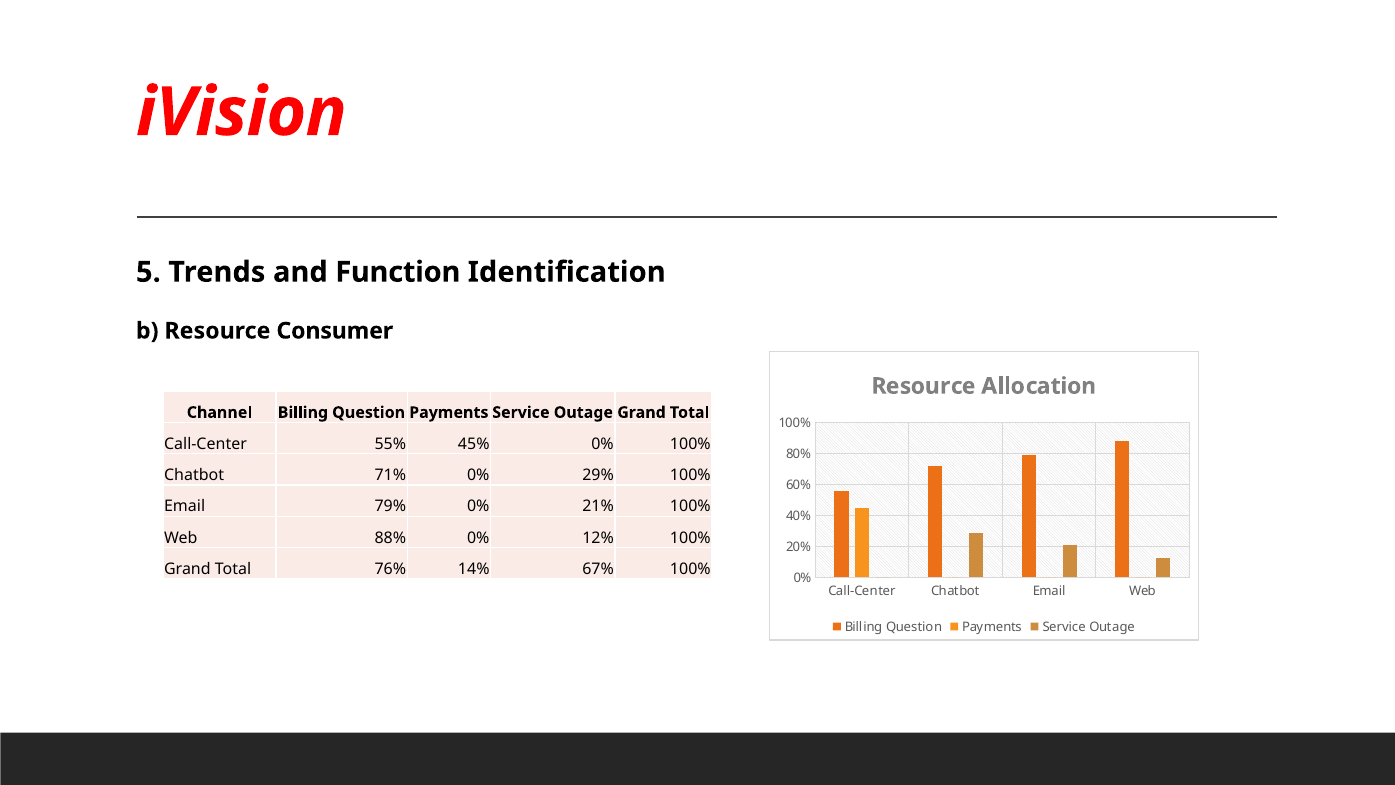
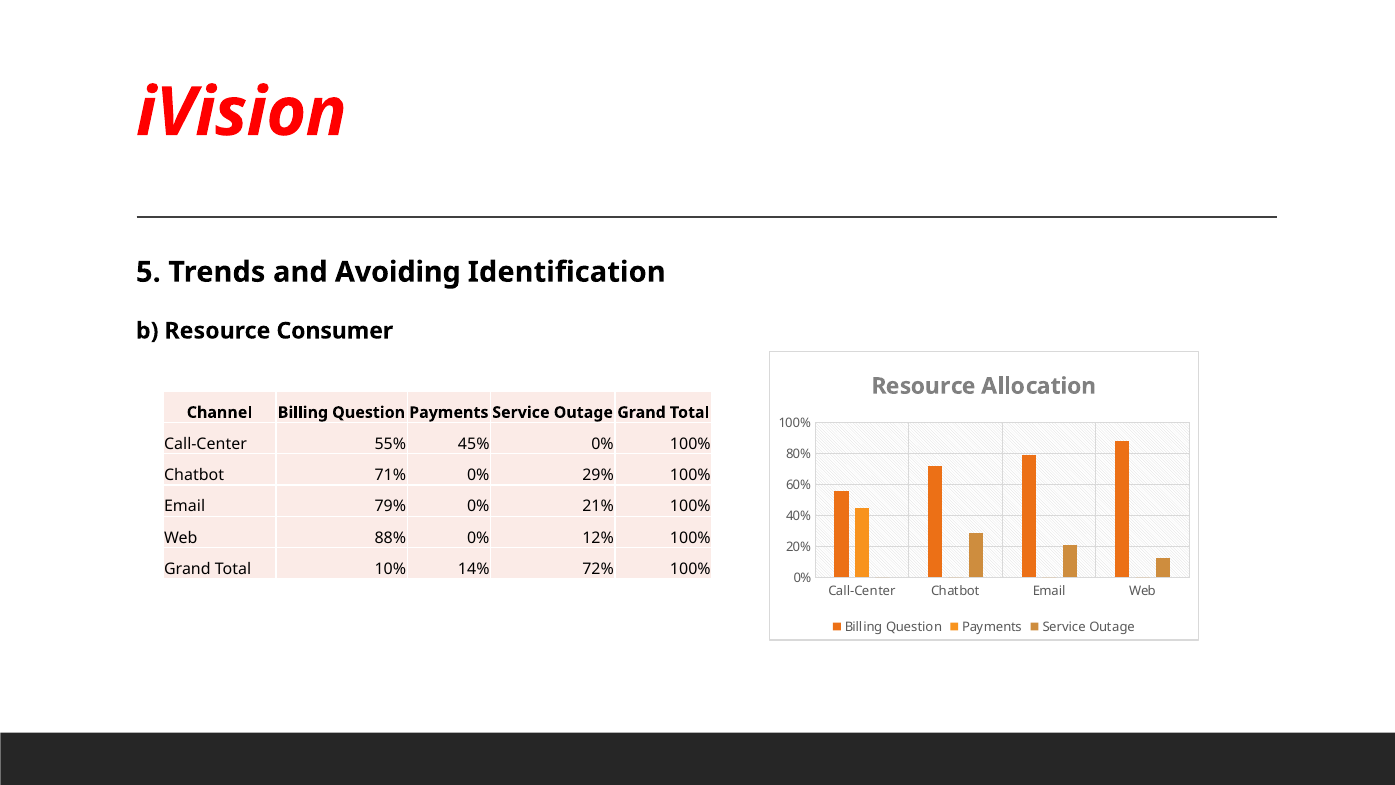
Function: Function -> Avoiding
76%: 76% -> 10%
67%: 67% -> 72%
